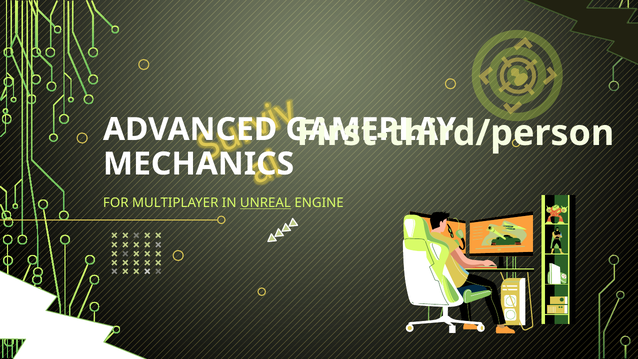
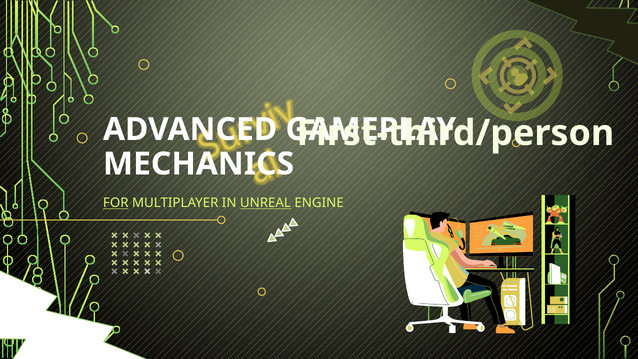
FOR underline: none -> present
